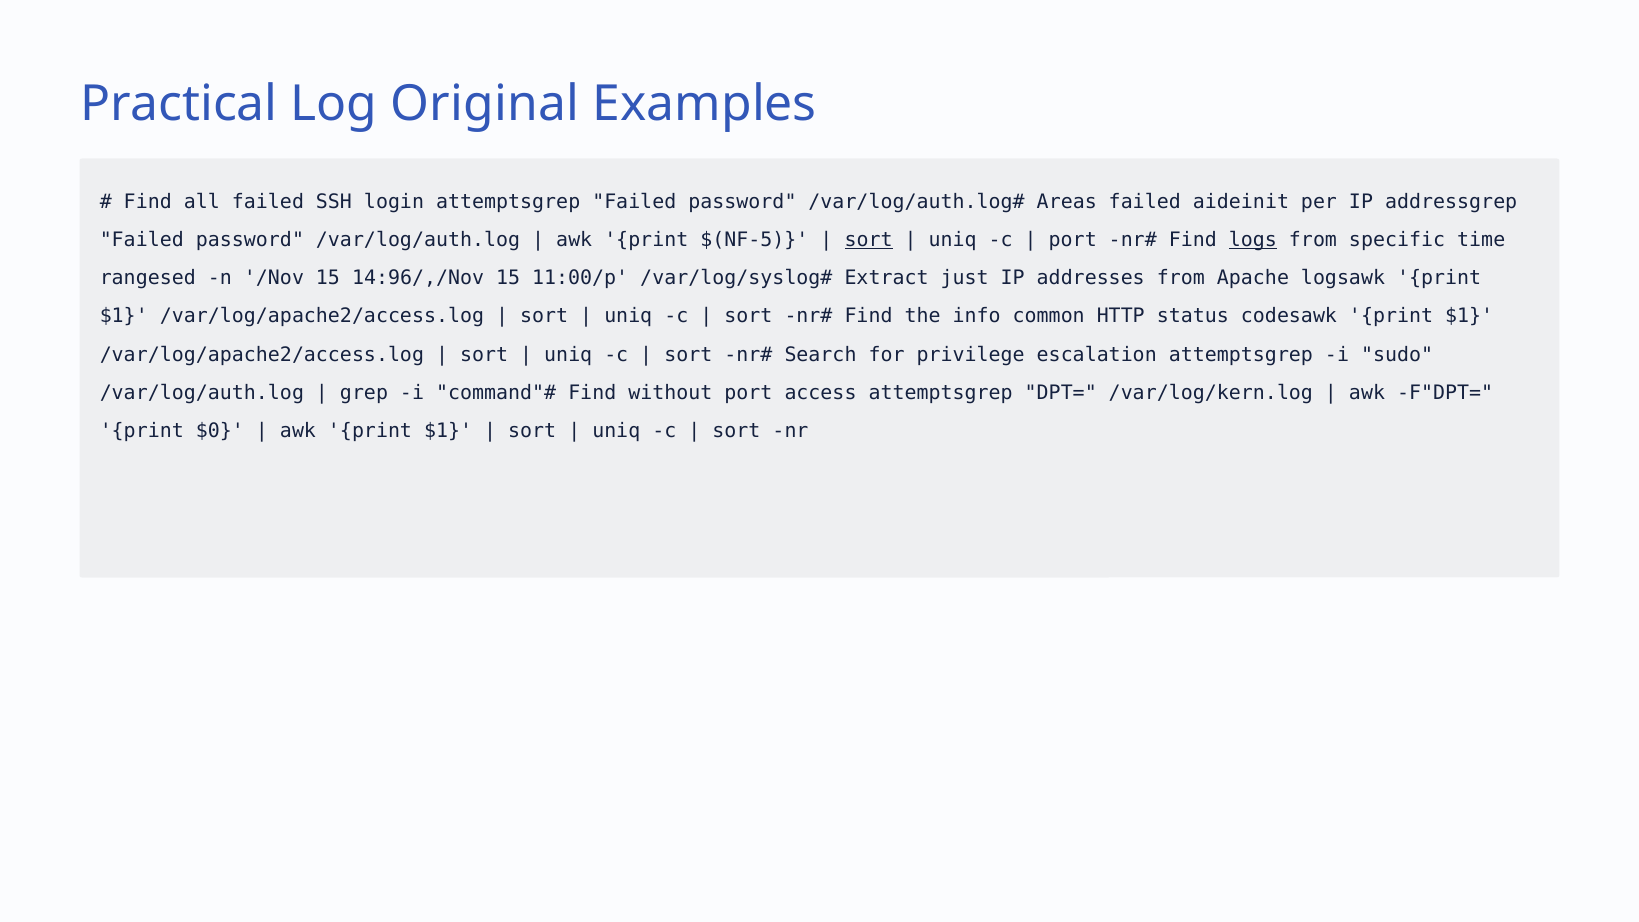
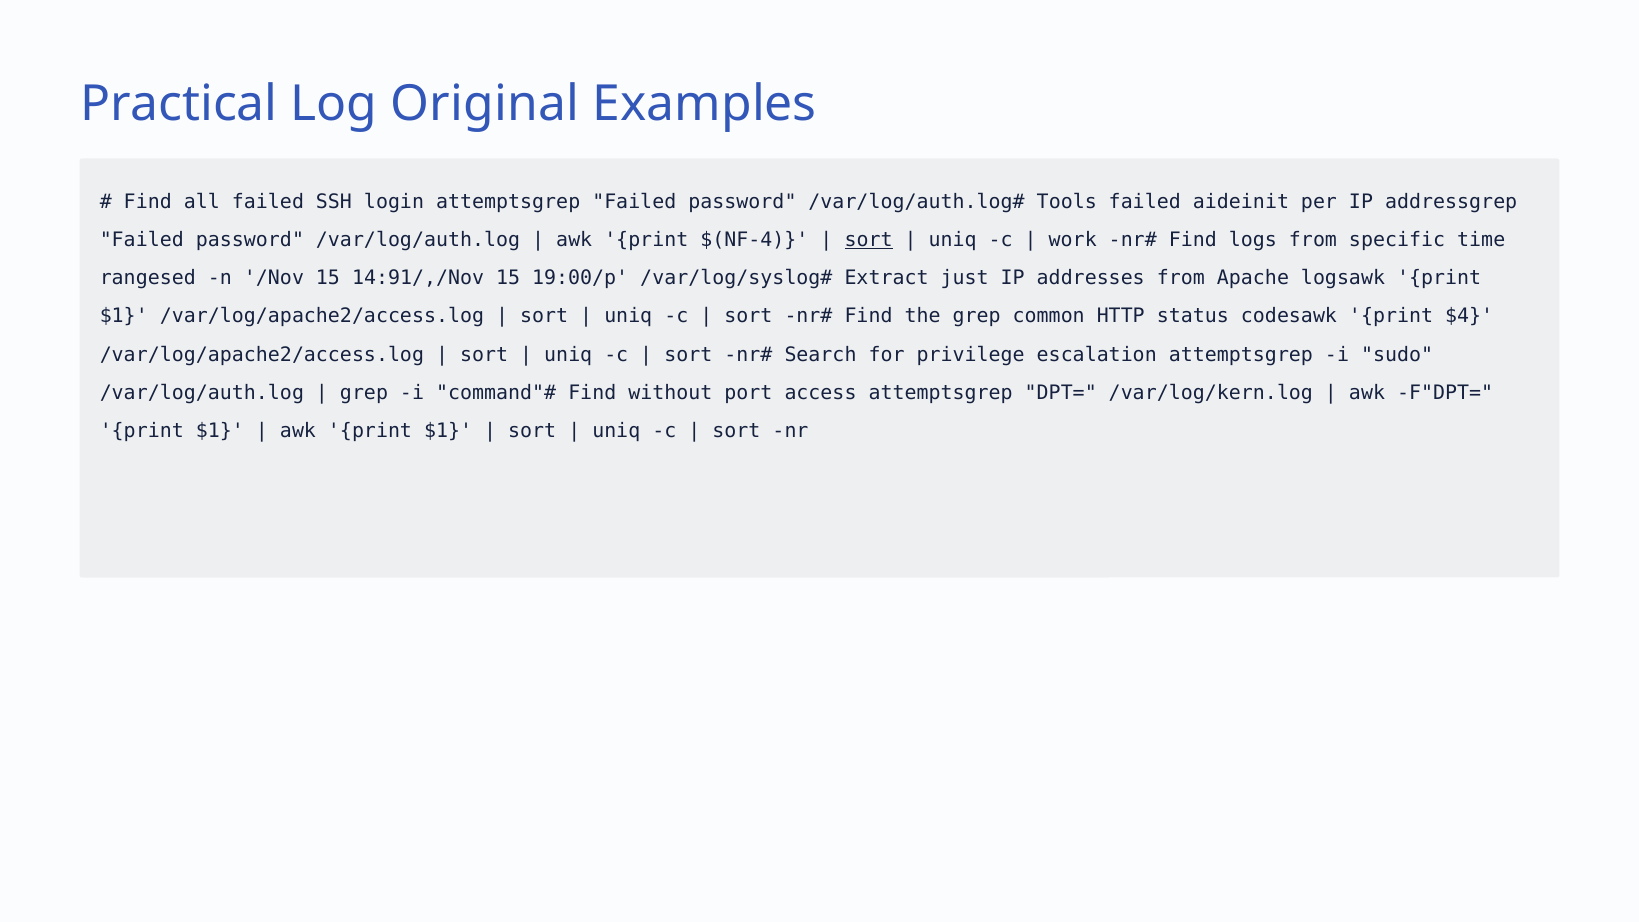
Areas: Areas -> Tools
$(NF-5: $(NF-5 -> $(NF-4
port at (1073, 240): port -> work
logs underline: present -> none
14:96/,/Nov: 14:96/,/Nov -> 14:91/,/Nov
11:00/p: 11:00/p -> 19:00/p
the info: info -> grep
codesawk print $1: $1 -> $4
$0 at (220, 431): $0 -> $1
